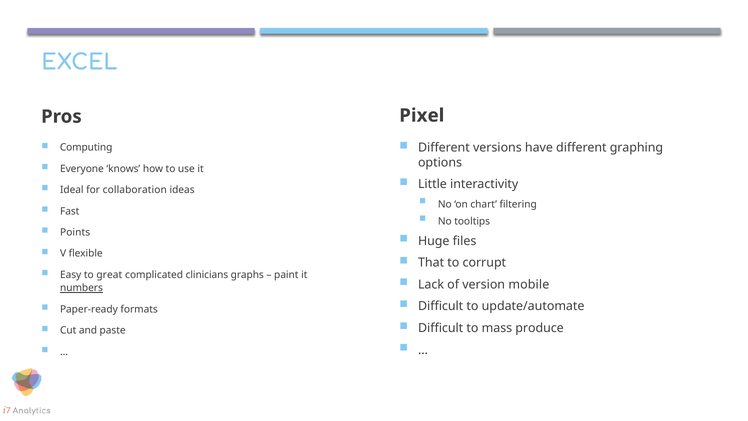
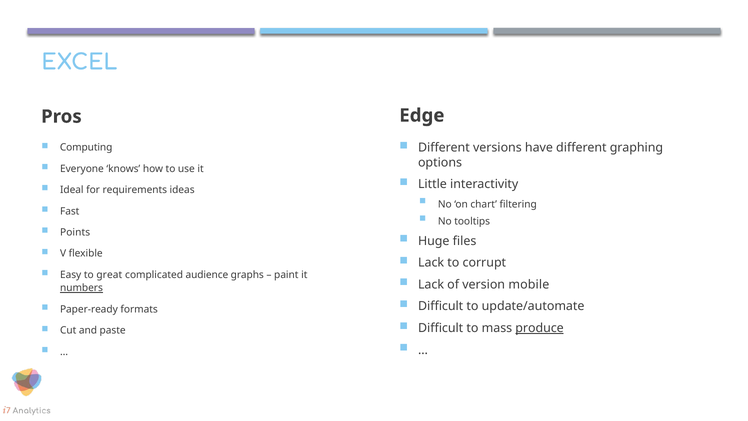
Pixel: Pixel -> Edge
collaboration: collaboration -> requirements
That at (431, 263): That -> Lack
clinicians: clinicians -> audience
produce underline: none -> present
